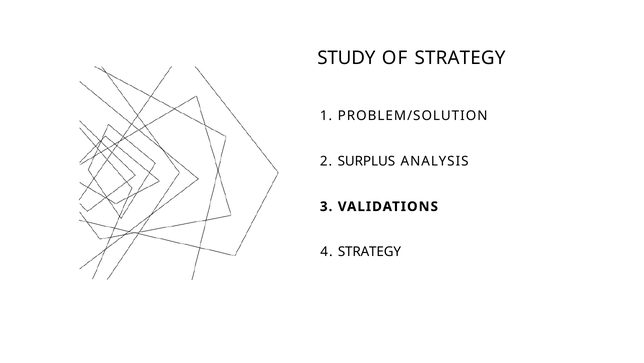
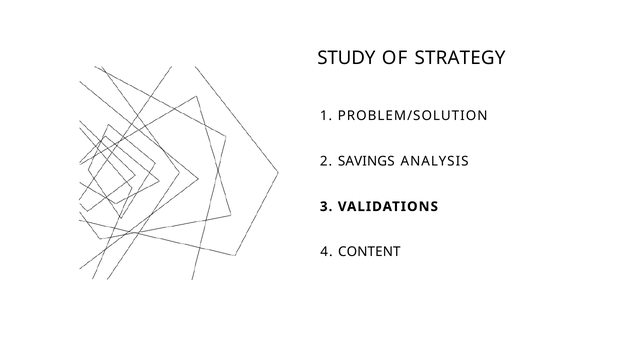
SURPLUS: SURPLUS -> SAVINGS
4 STRATEGY: STRATEGY -> CONTENT
